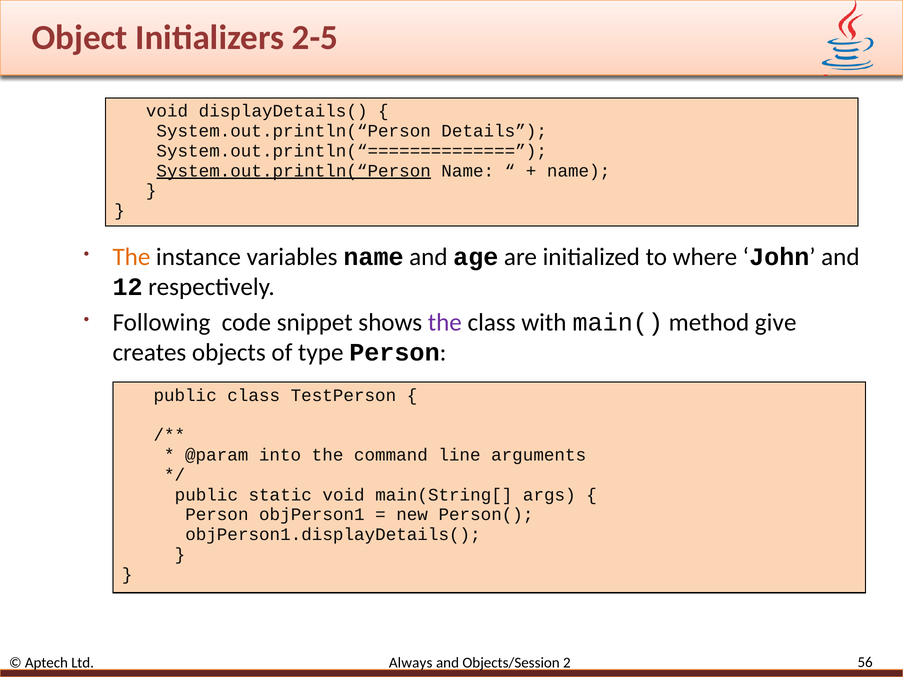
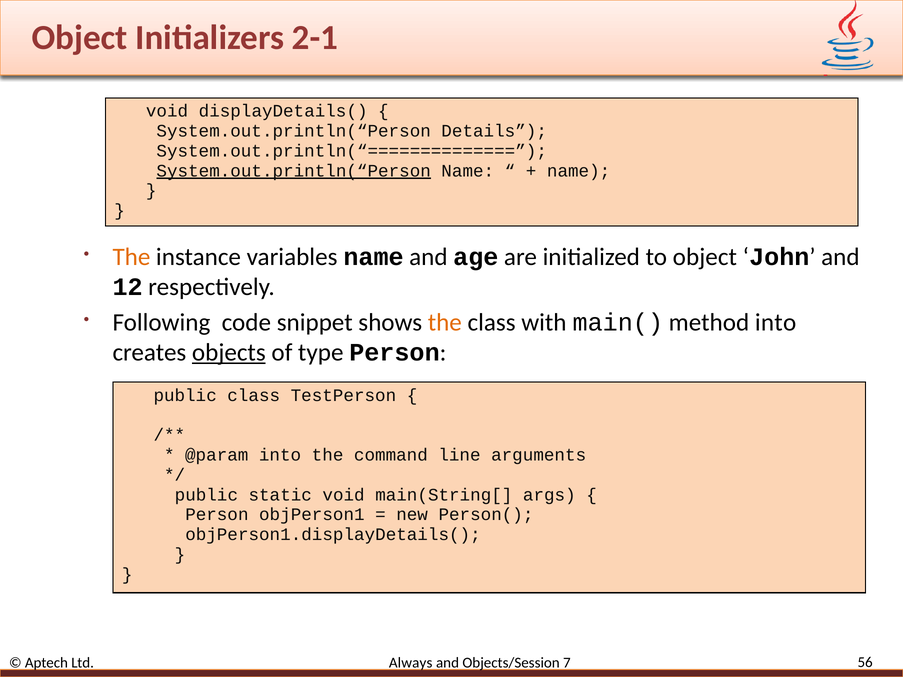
2-5: 2-5 -> 2-1
to where: where -> object
the at (445, 322) colour: purple -> orange
method give: give -> into
objects underline: none -> present
2: 2 -> 7
